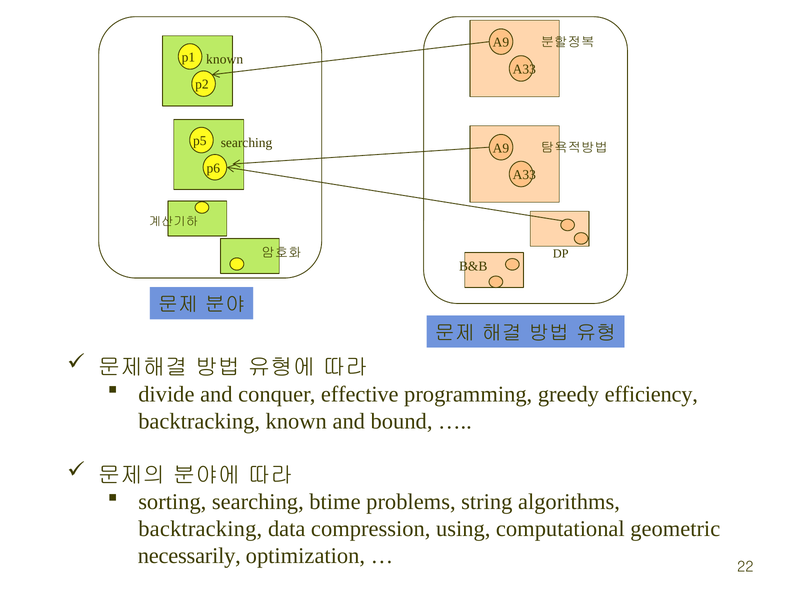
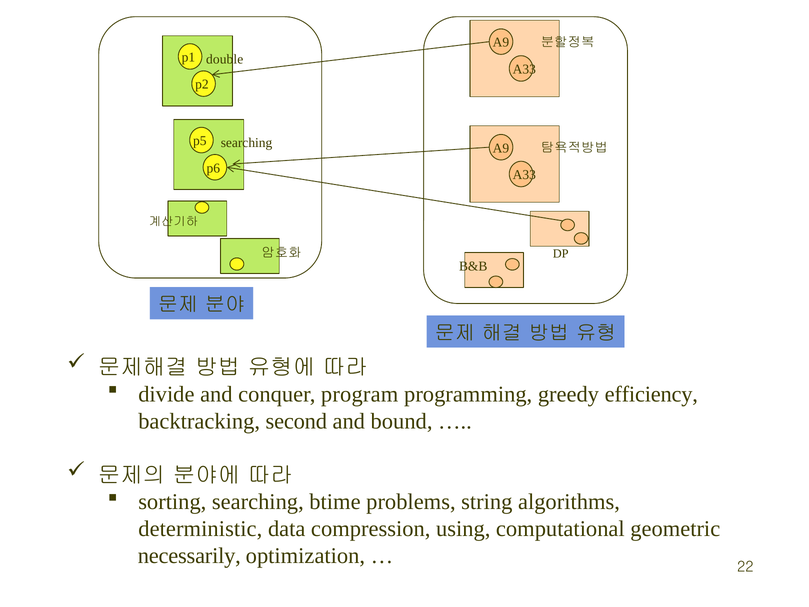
known at (225, 59): known -> double
effective: effective -> program
backtracking known: known -> second
backtracking at (200, 529): backtracking -> deterministic
